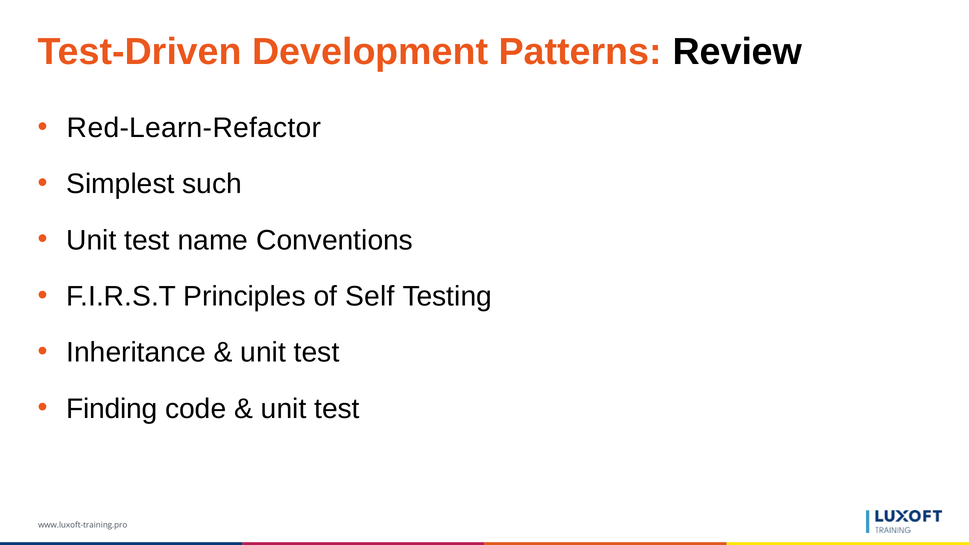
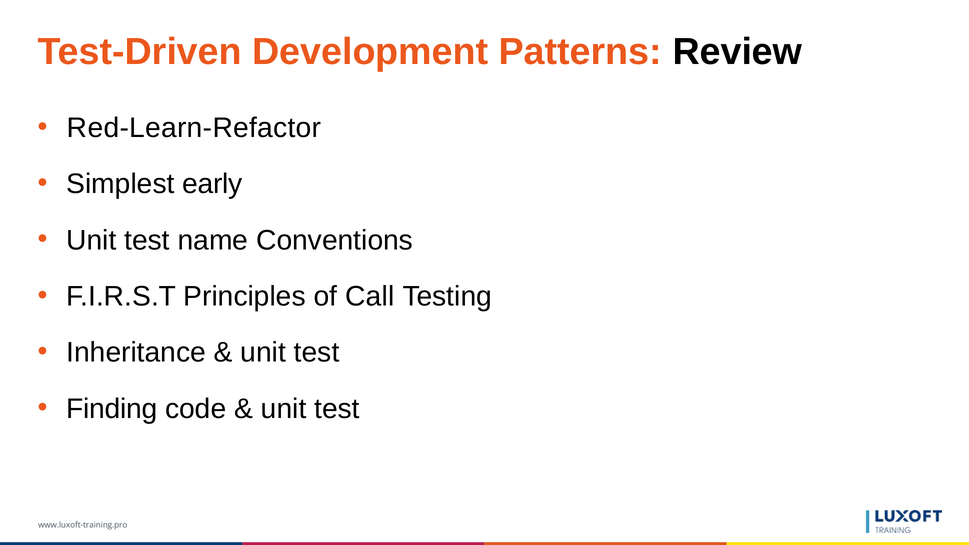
such: such -> early
Self: Self -> Call
